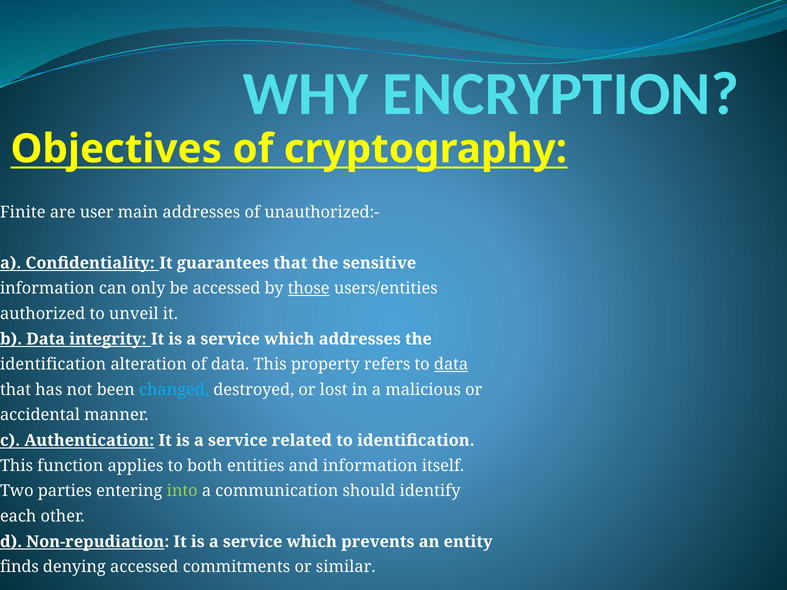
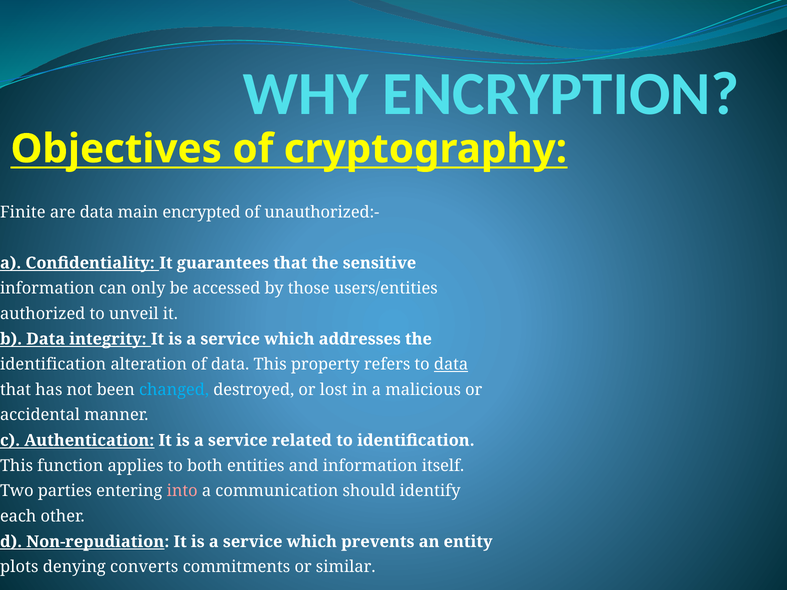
are user: user -> data
main addresses: addresses -> encrypted
those underline: present -> none
into colour: light green -> pink
finds: finds -> plots
denying accessed: accessed -> converts
